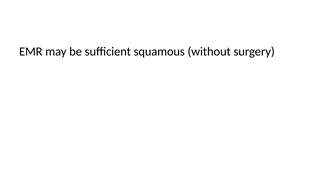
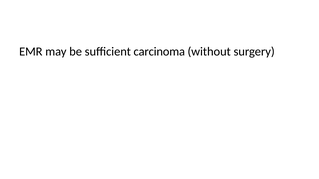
squamous: squamous -> carcinoma
